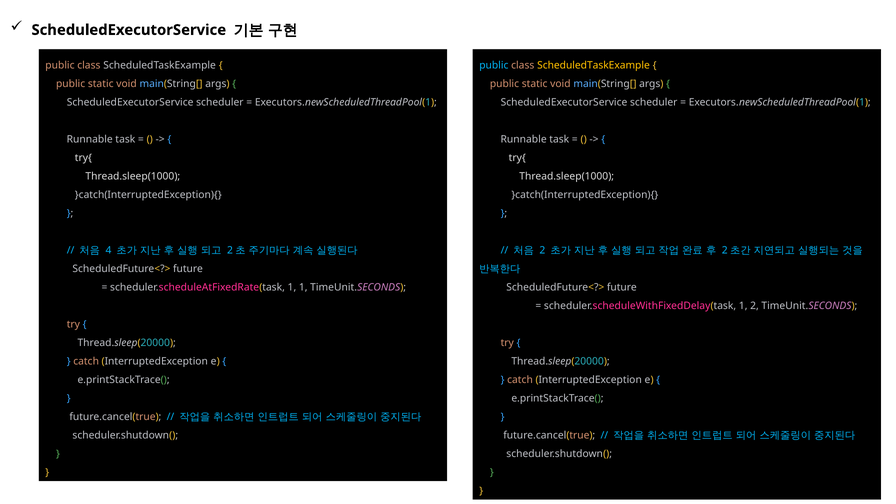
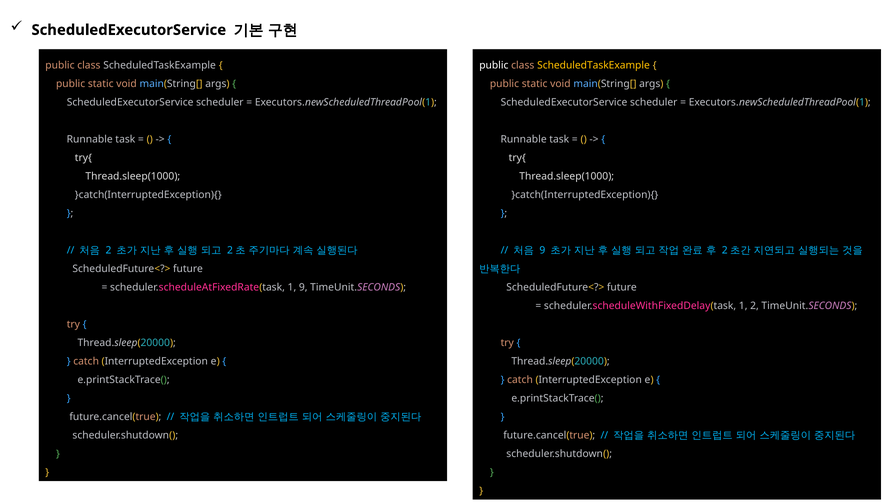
public at (494, 65) colour: light blue -> white
4 at (108, 250): 4 -> 2
2 at (542, 250): 2 -> 9
1 1: 1 -> 9
